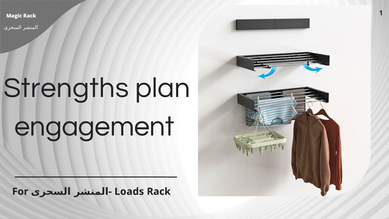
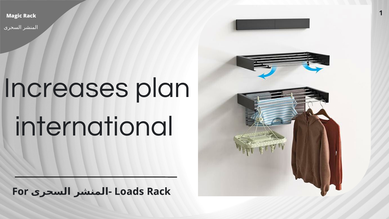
Strengths: Strengths -> Increases
engagement: engagement -> international
